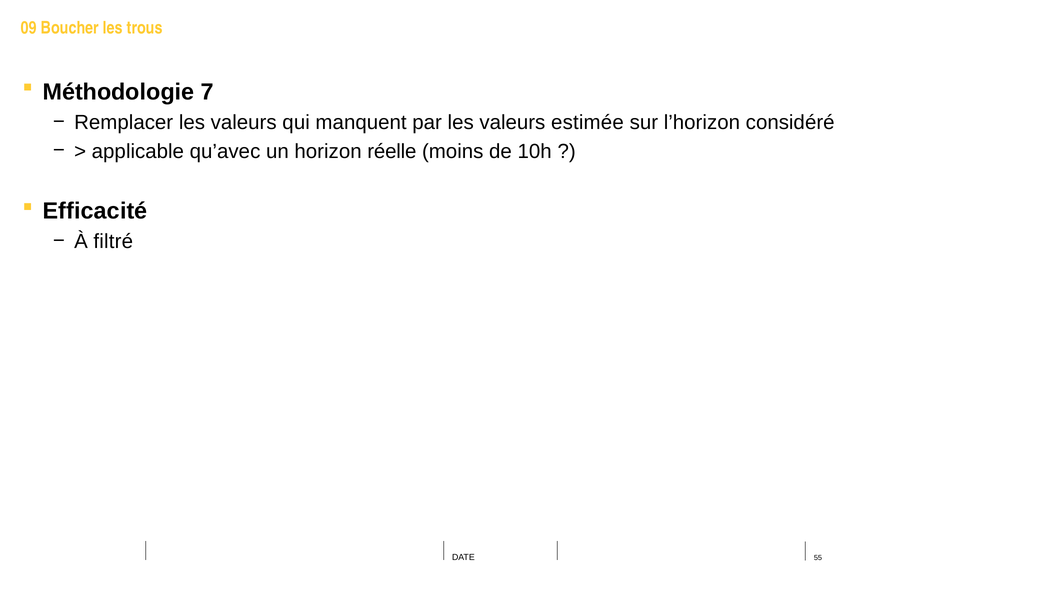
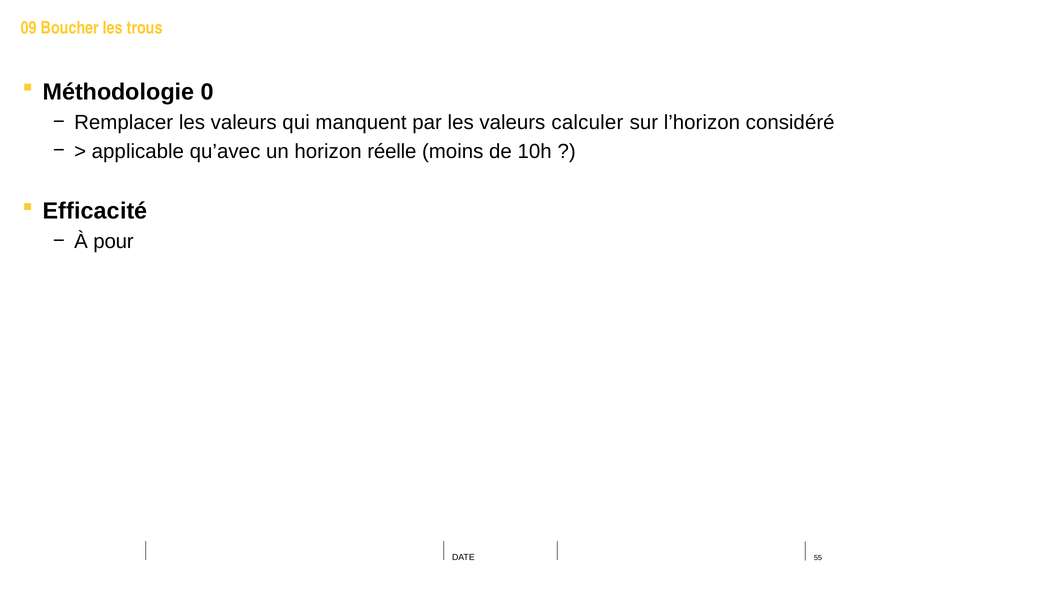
7: 7 -> 0
estimée: estimée -> calculer
filtré: filtré -> pour
